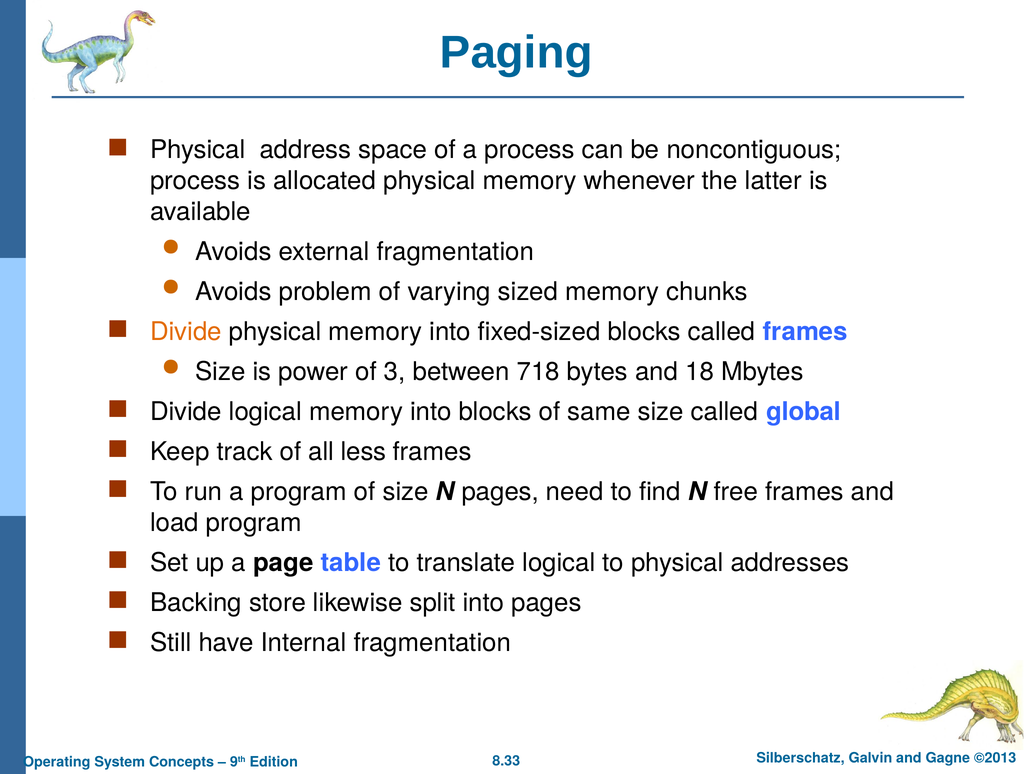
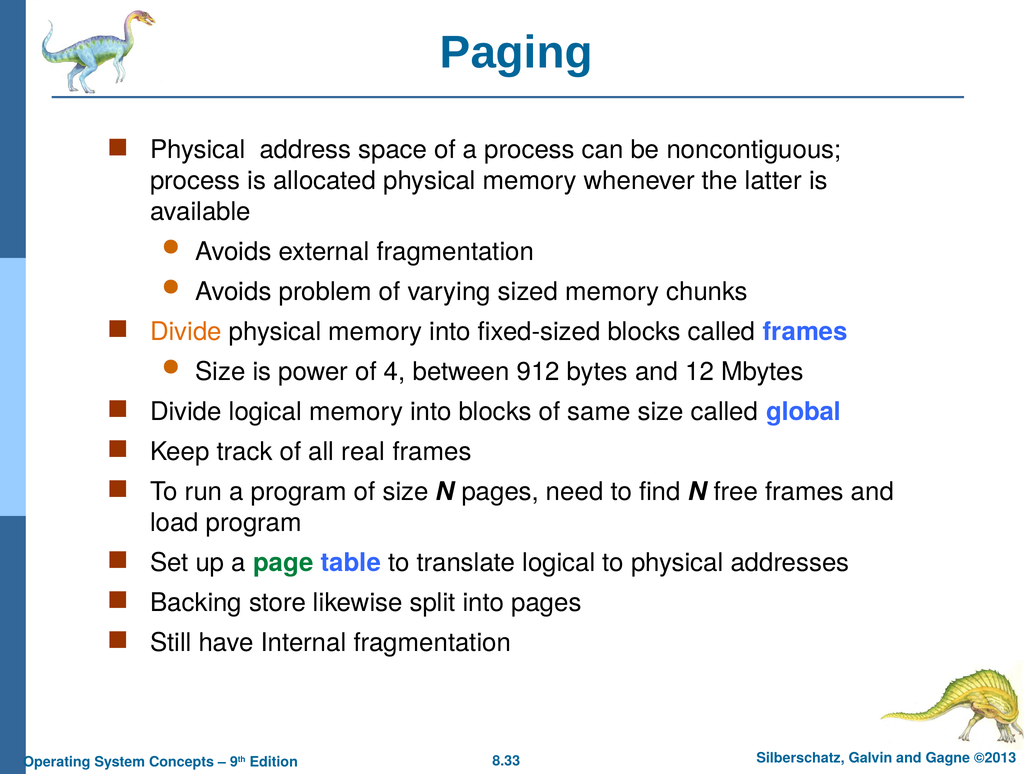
3: 3 -> 4
718: 718 -> 912
18: 18 -> 12
less: less -> real
page colour: black -> green
